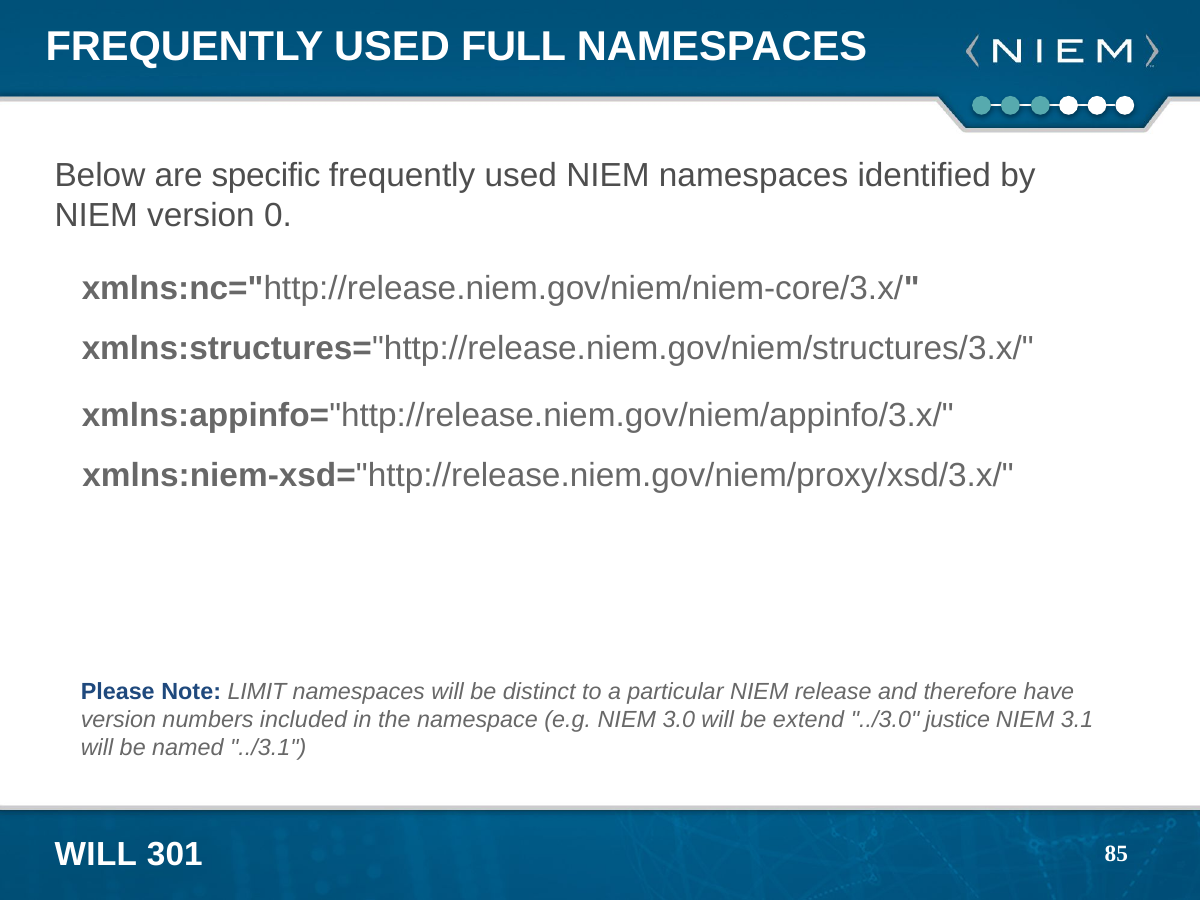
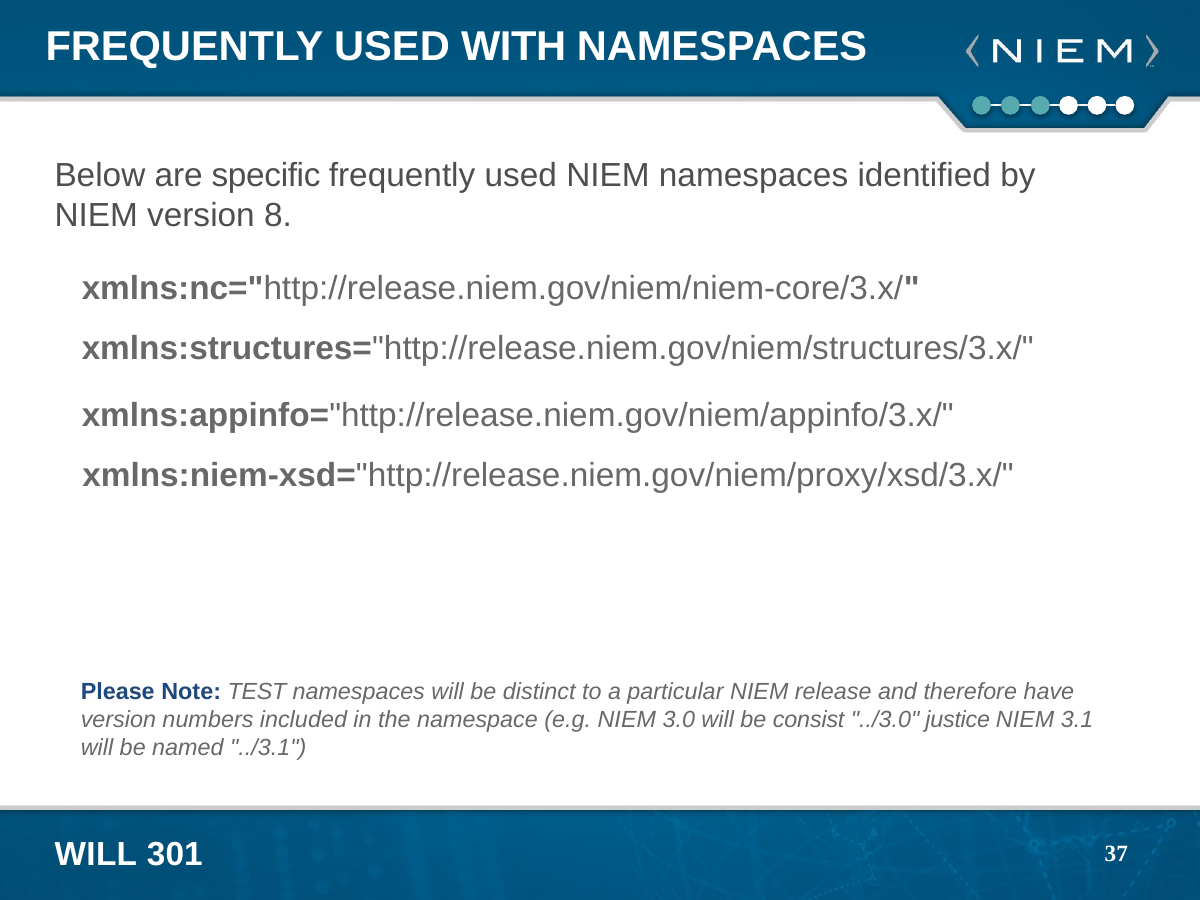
FULL: FULL -> WITH
0: 0 -> 8
LIMIT: LIMIT -> TEST
extend: extend -> consist
85: 85 -> 37
